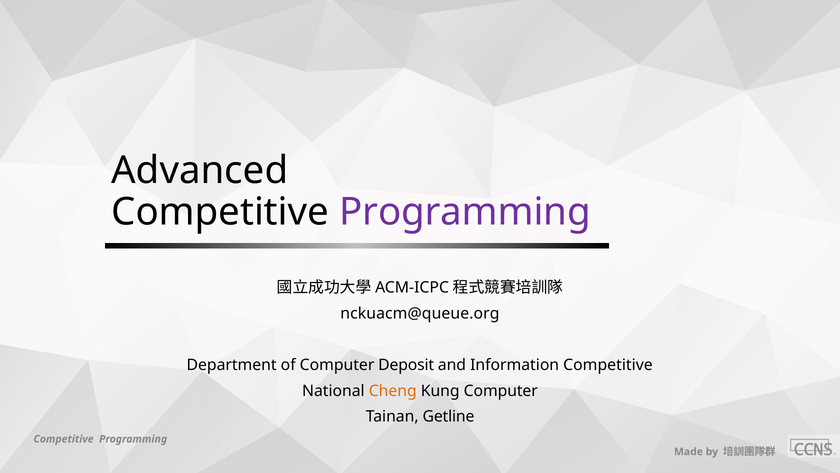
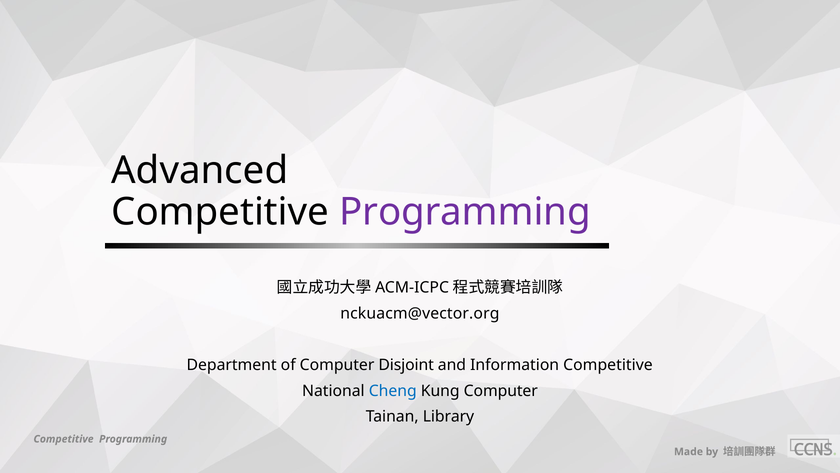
nckuacm@queue.org: nckuacm@queue.org -> nckuacm@vector.org
Deposit: Deposit -> Disjoint
Cheng colour: orange -> blue
Getline: Getline -> Library
